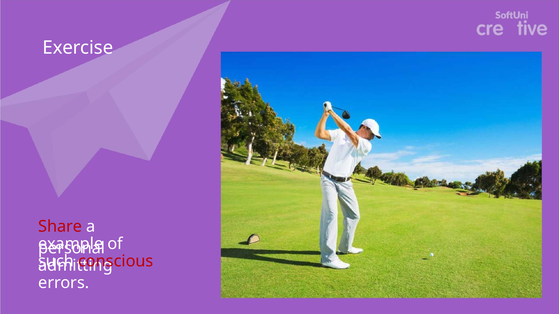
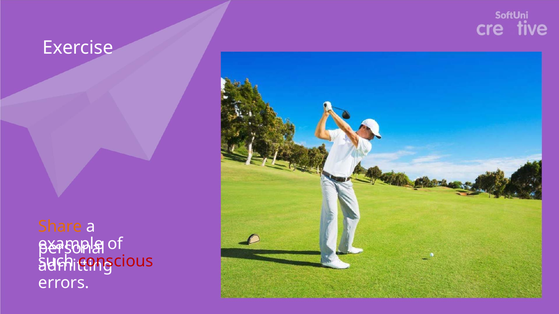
Share colour: red -> orange
